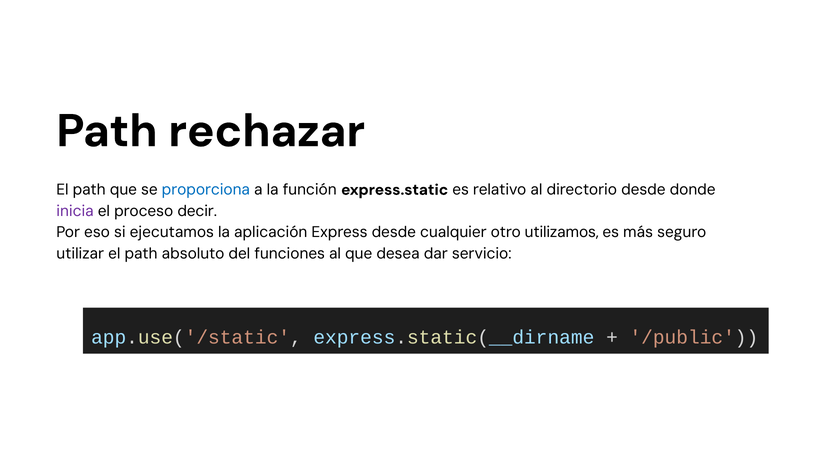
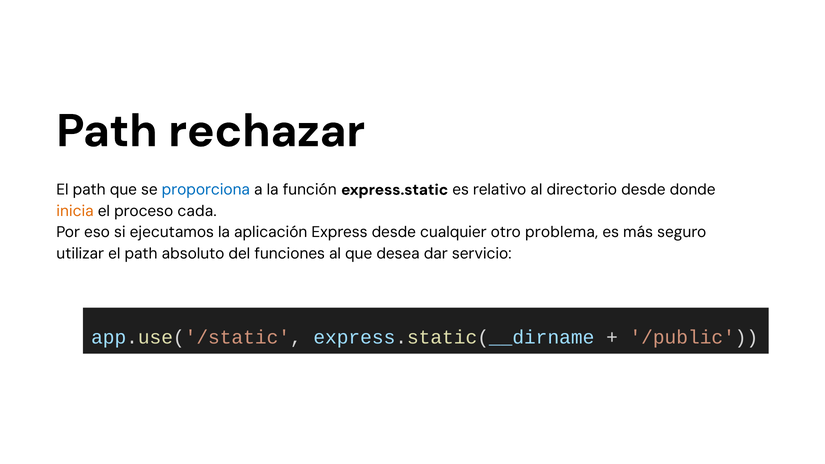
inicia colour: purple -> orange
decir: decir -> cada
utilizamos: utilizamos -> problema
